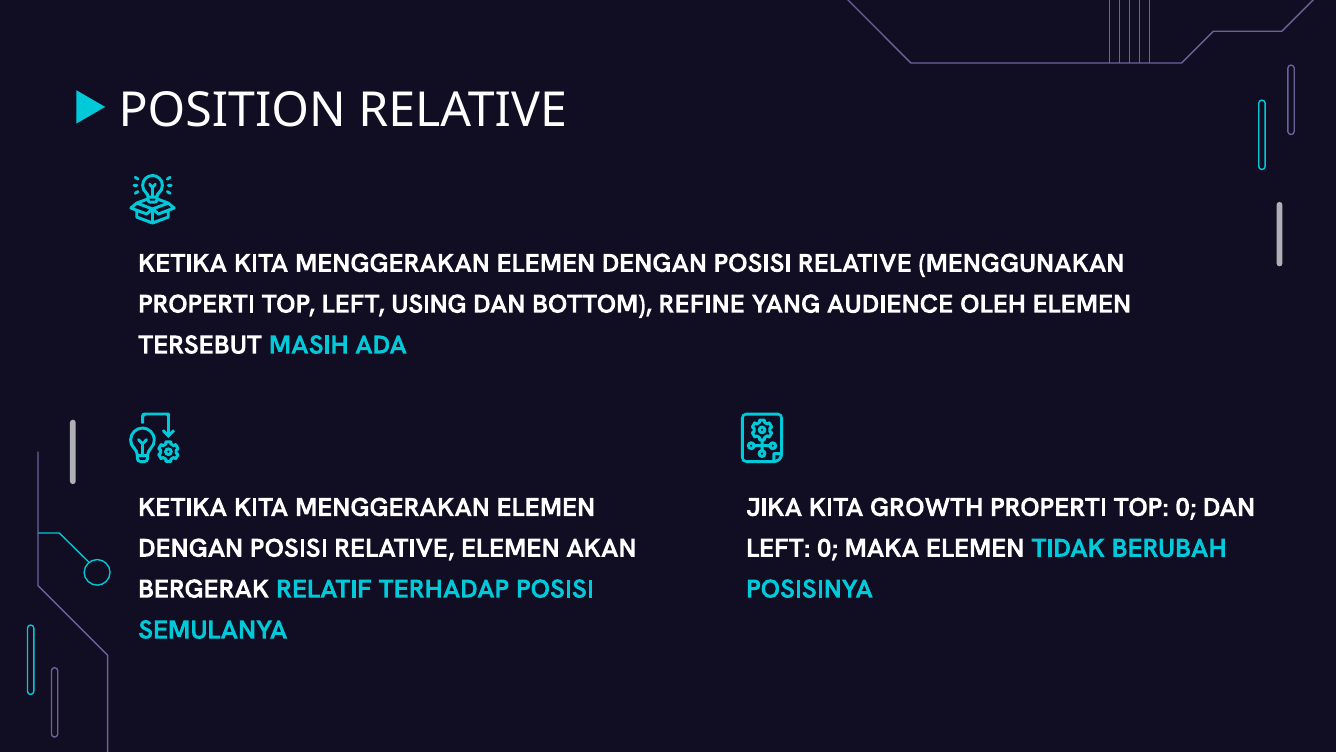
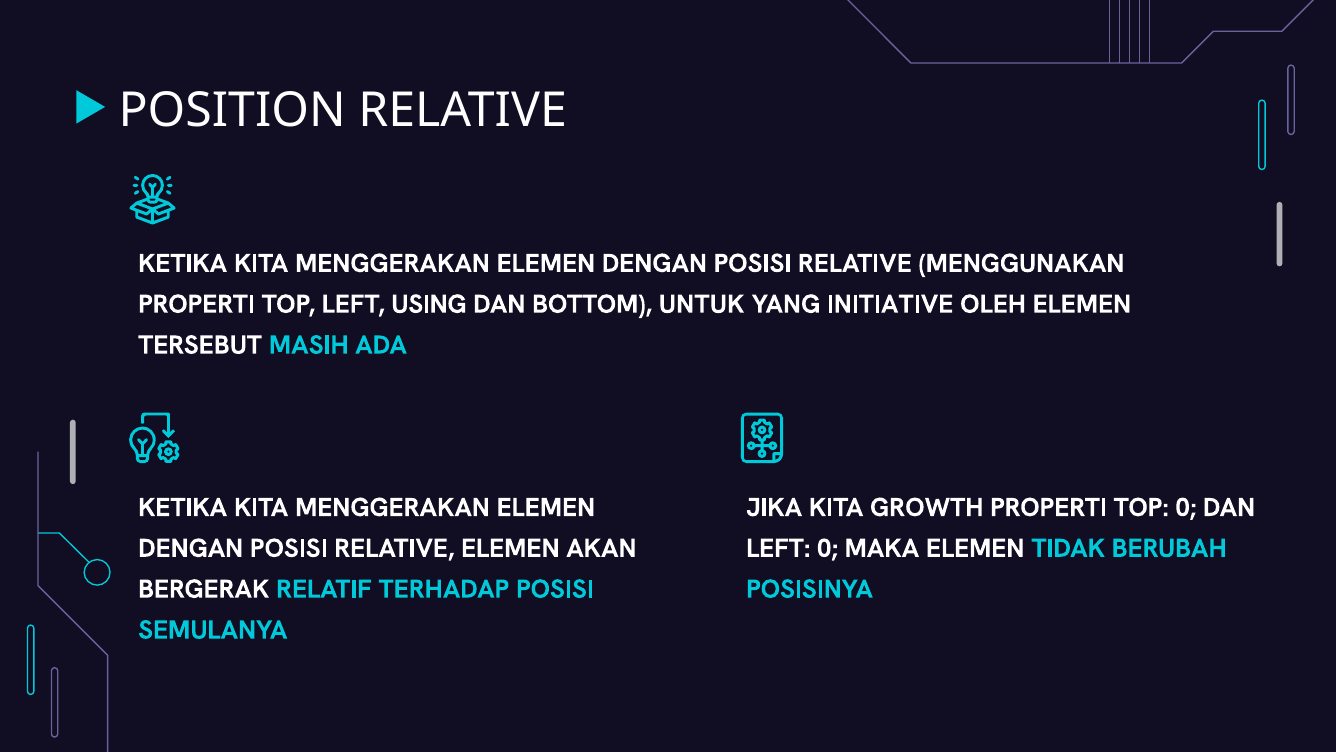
REFINE: REFINE -> UNTUK
AUDIENCE: AUDIENCE -> INITIATIVE
